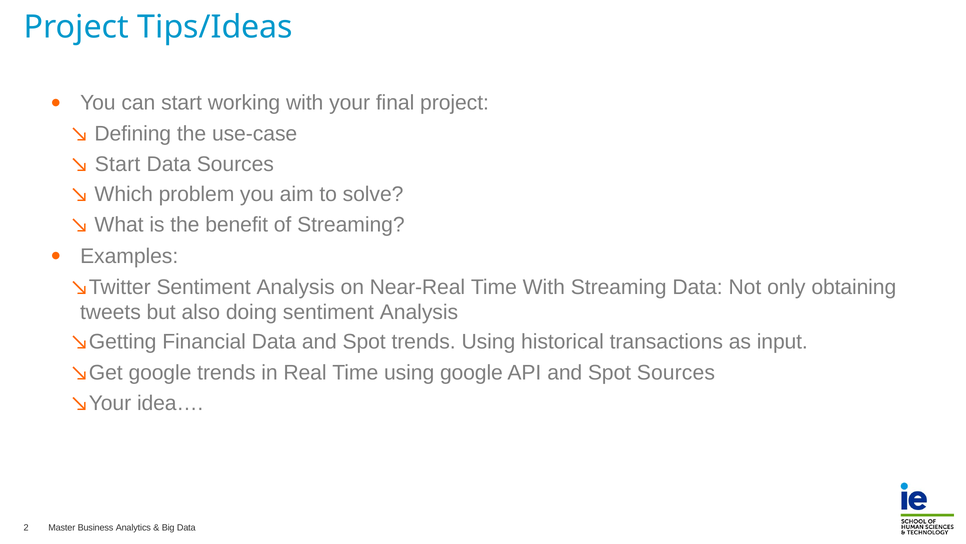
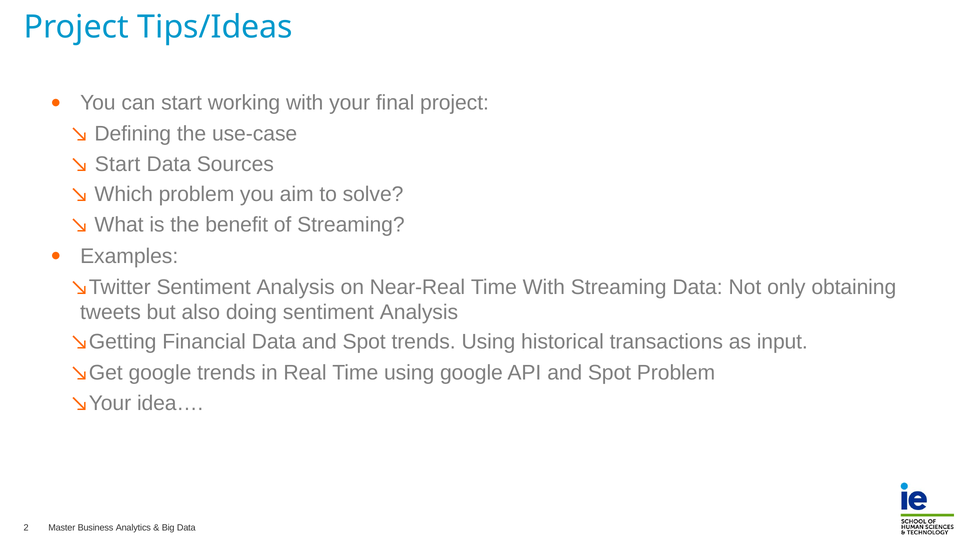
Spot Sources: Sources -> Problem
